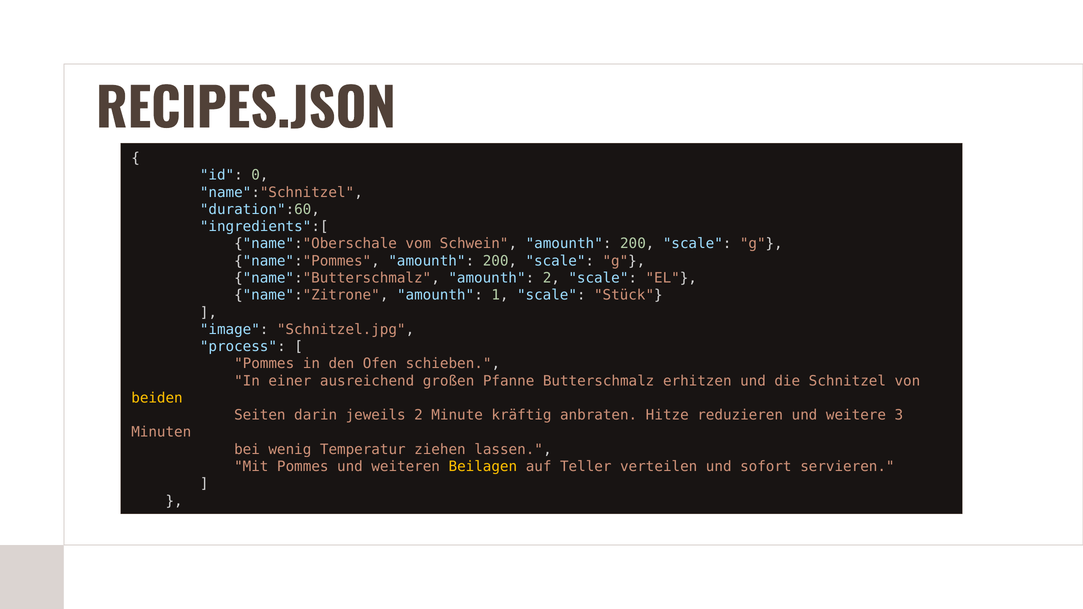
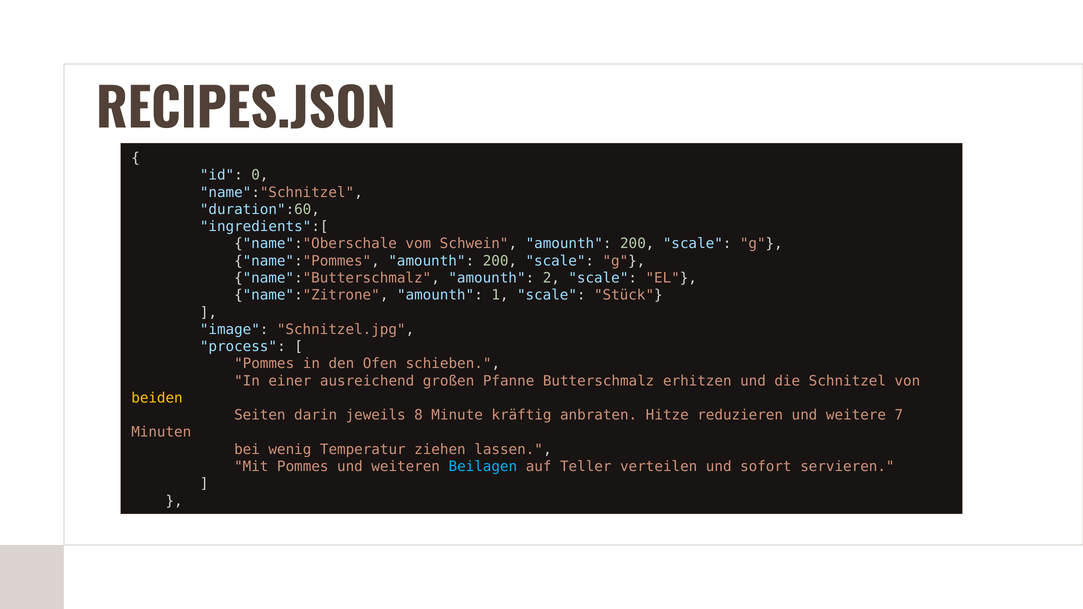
jeweils 2: 2 -> 8
3: 3 -> 7
Beilagen colour: yellow -> light blue
